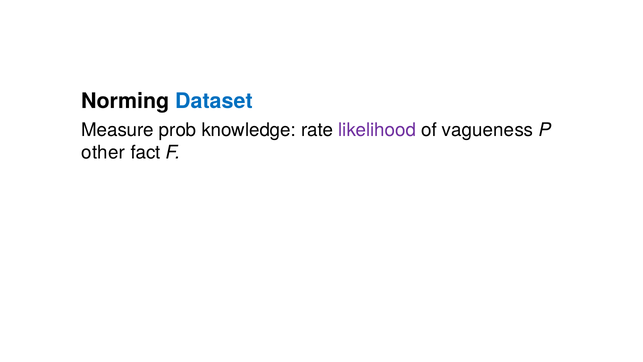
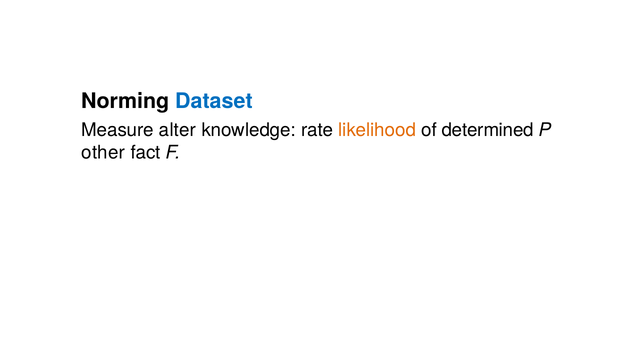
prob: prob -> alter
likelihood colour: purple -> orange
vagueness: vagueness -> determined
